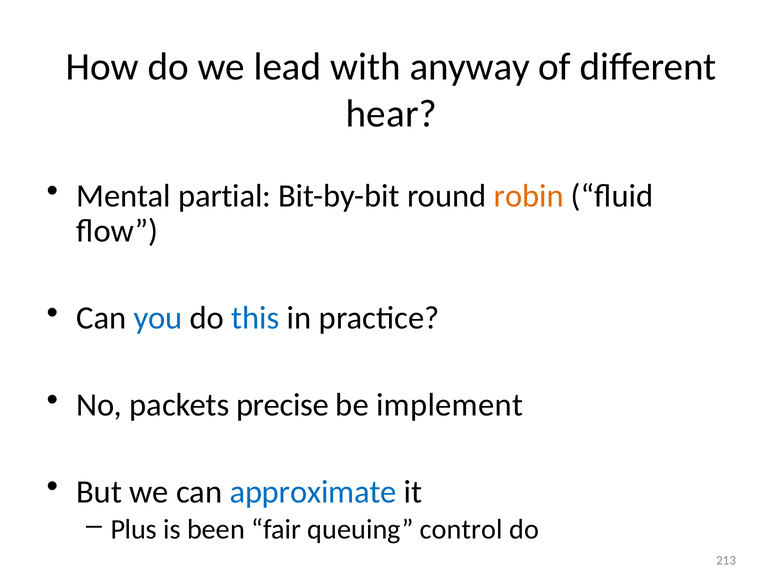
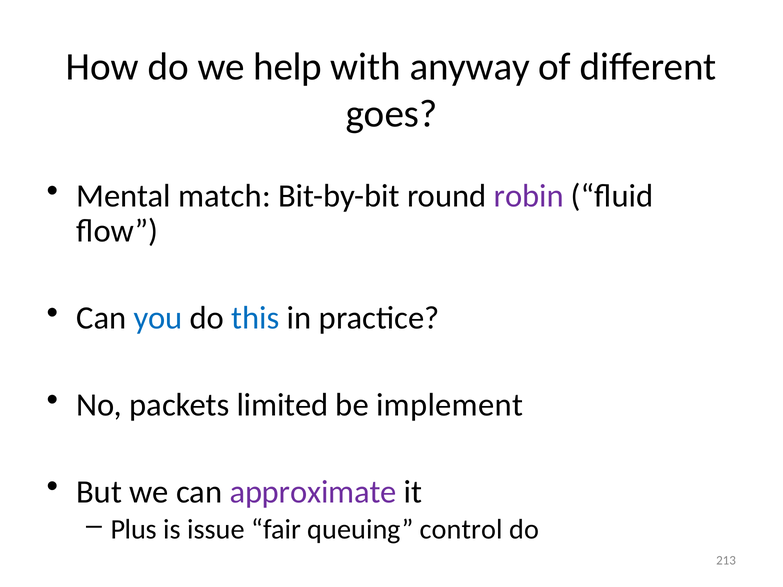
lead: lead -> help
hear: hear -> goes
partial: partial -> match
robin colour: orange -> purple
precise: precise -> limited
approximate colour: blue -> purple
been: been -> issue
